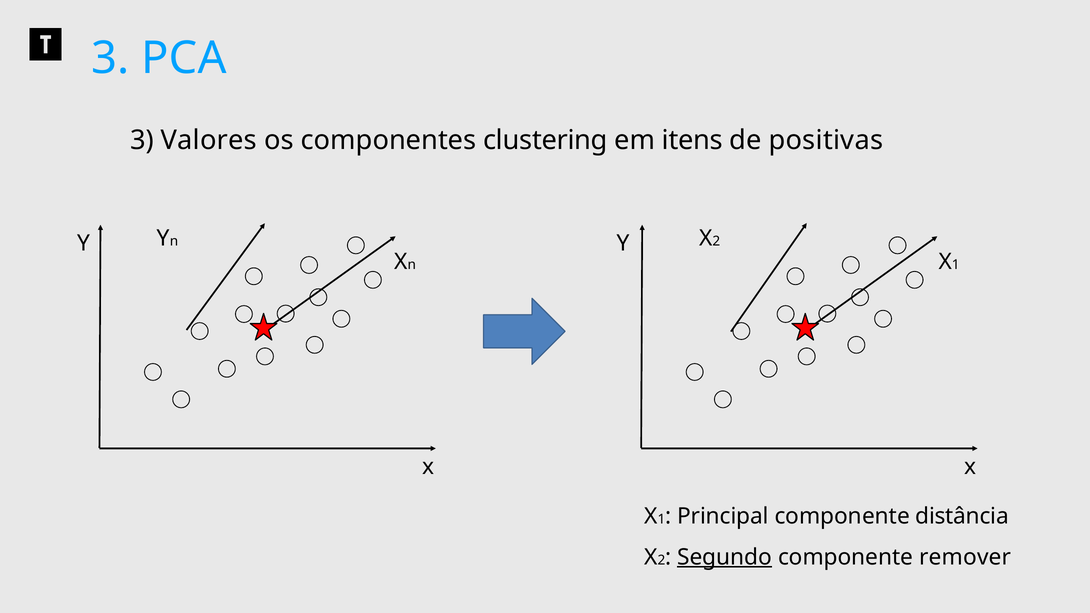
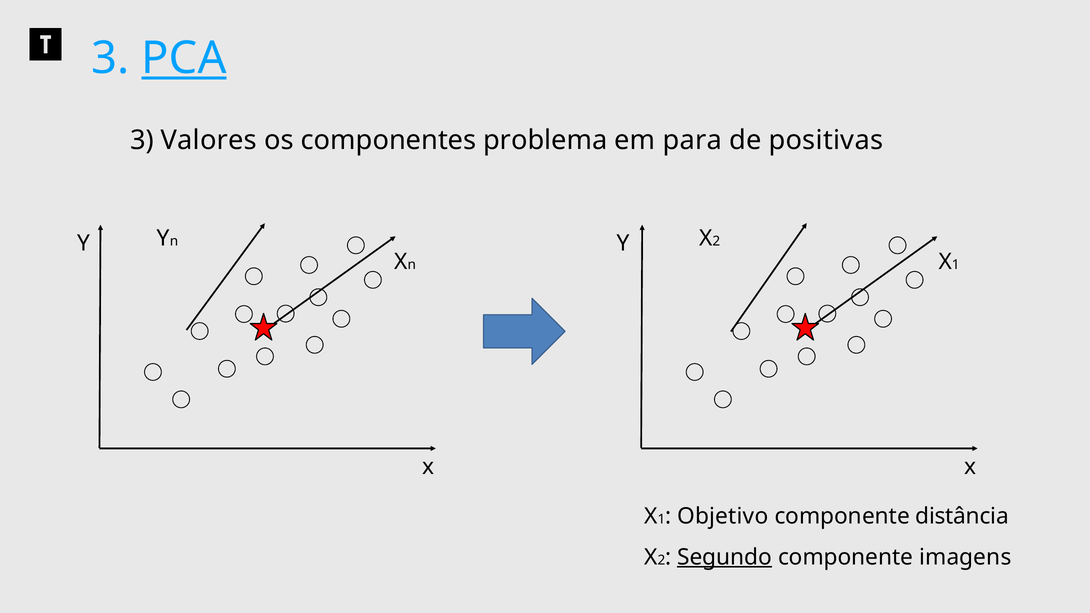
PCA underline: none -> present
clustering: clustering -> problema
itens: itens -> para
Principal: Principal -> Objetivo
remover: remover -> imagens
